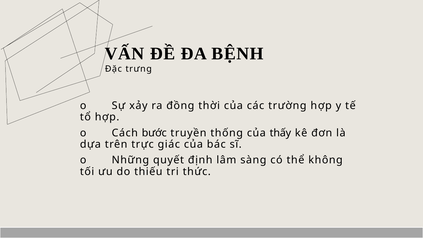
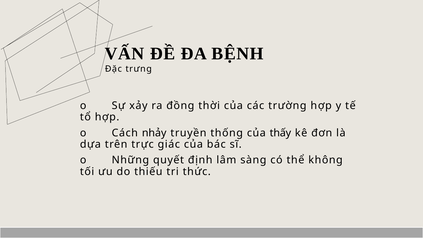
bước: bước -> nhảy
